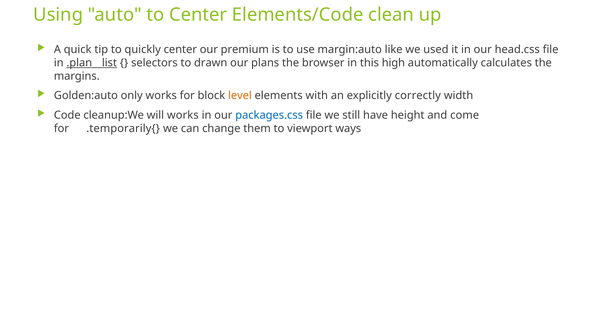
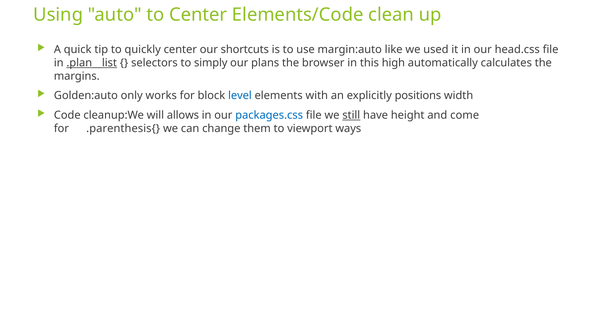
premium: premium -> shortcuts
drawn: drawn -> simply
level colour: orange -> blue
correctly: correctly -> positions
will works: works -> allows
still underline: none -> present
.temporarily{: .temporarily{ -> .parenthesis{
